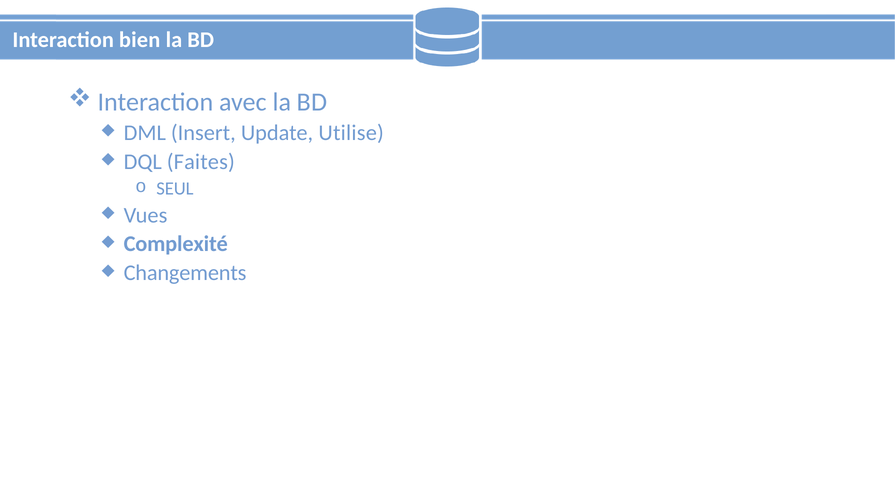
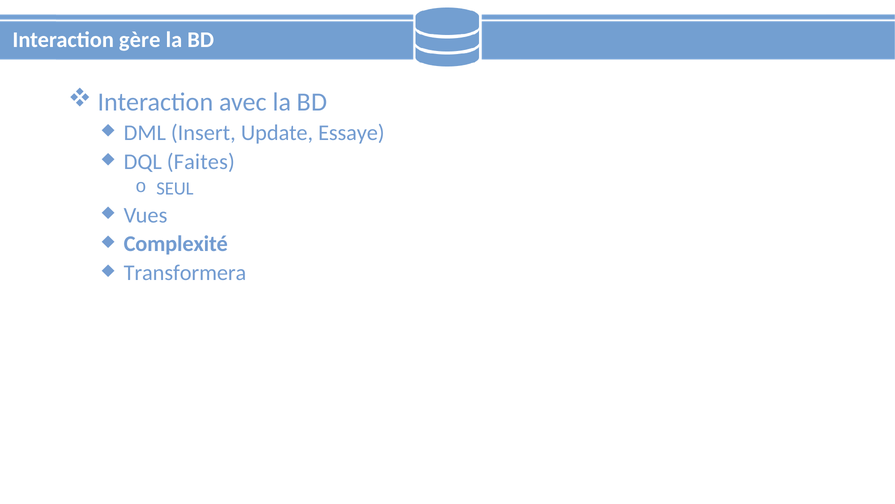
bien: bien -> gère
Utilise: Utilise -> Essaye
Changements: Changements -> Transformera
